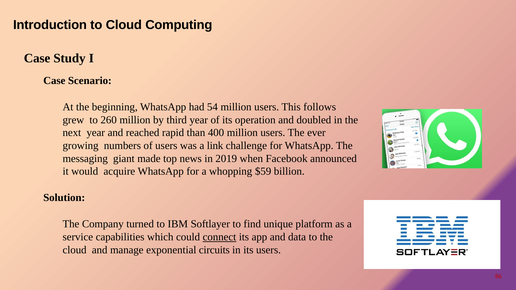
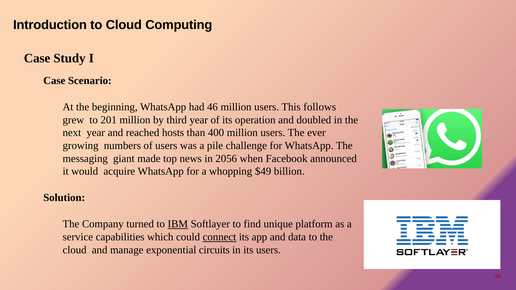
54: 54 -> 46
260: 260 -> 201
rapid: rapid -> hosts
link: link -> pile
2019: 2019 -> 2056
$59: $59 -> $49
IBM underline: none -> present
